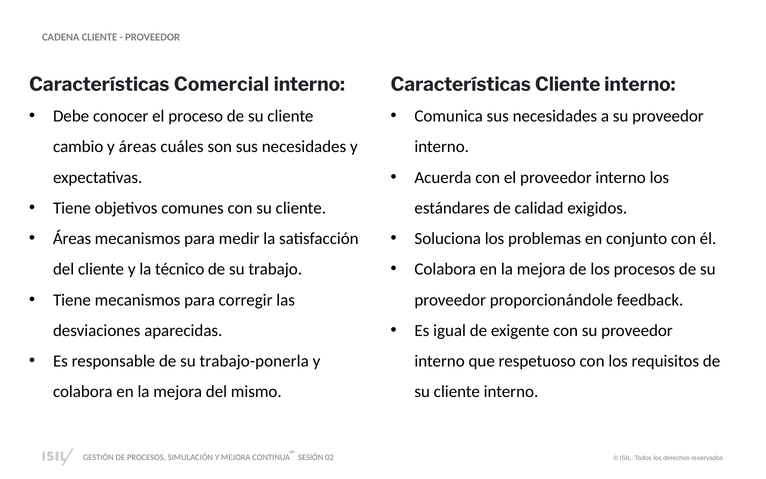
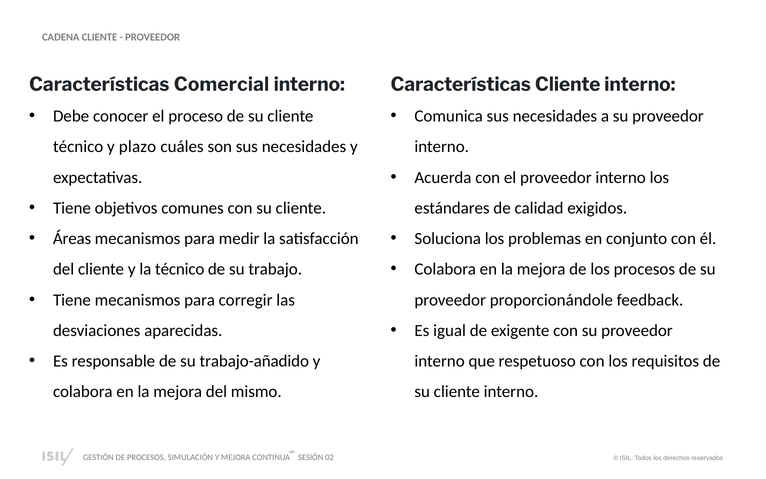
cambio at (78, 147): cambio -> técnico
y áreas: áreas -> plazo
trabajo-ponerla: trabajo-ponerla -> trabajo-añadido
